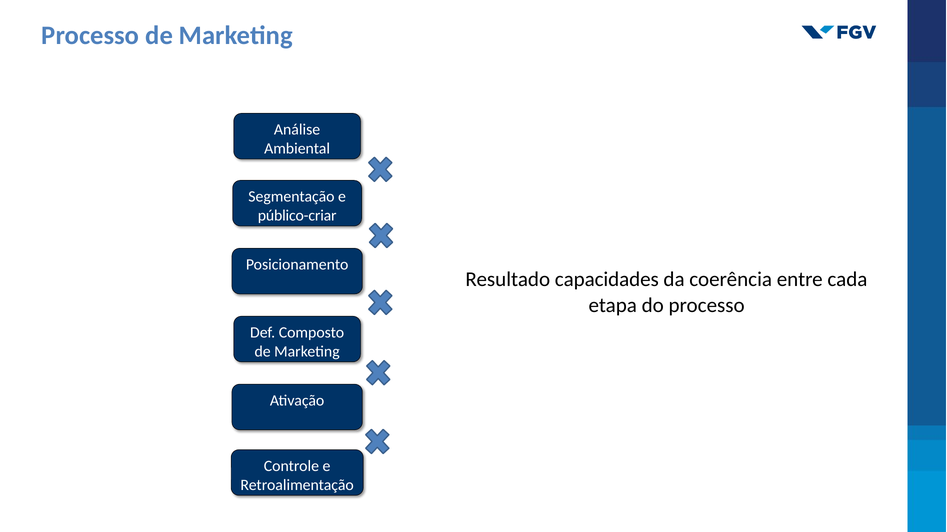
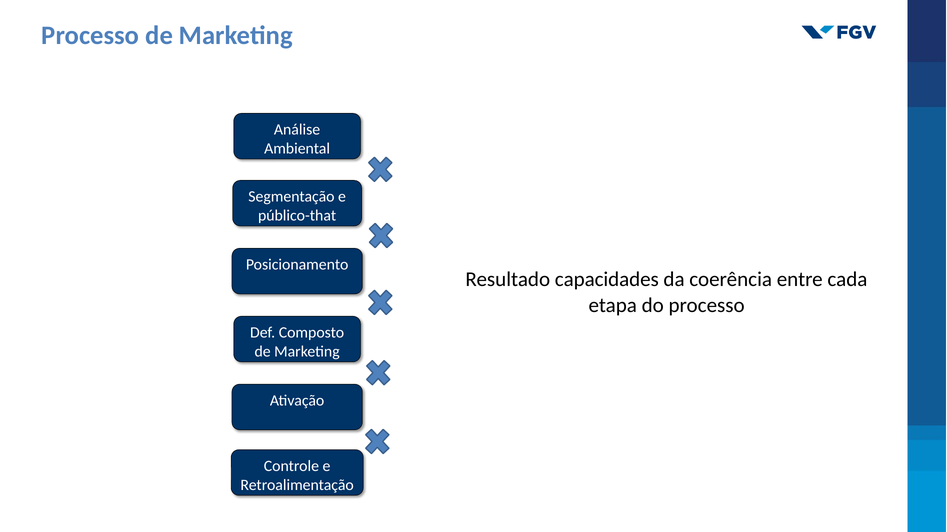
público-criar: público-criar -> público-that
